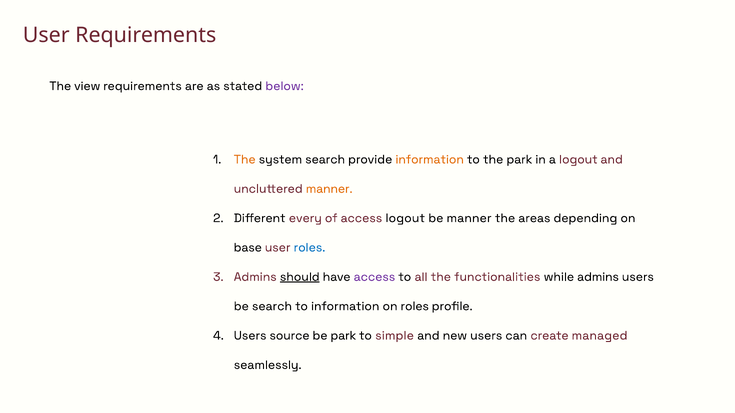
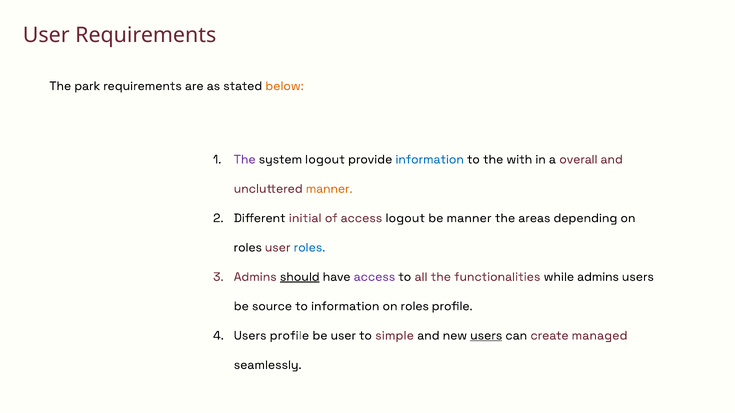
view: view -> park
below colour: purple -> orange
The at (245, 160) colour: orange -> purple
system search: search -> logout
information at (430, 160) colour: orange -> blue
the park: park -> with
a logout: logout -> overall
every: every -> initial
base at (248, 248): base -> roles
be search: search -> source
Users source: source -> profile
be park: park -> user
users at (486, 336) underline: none -> present
